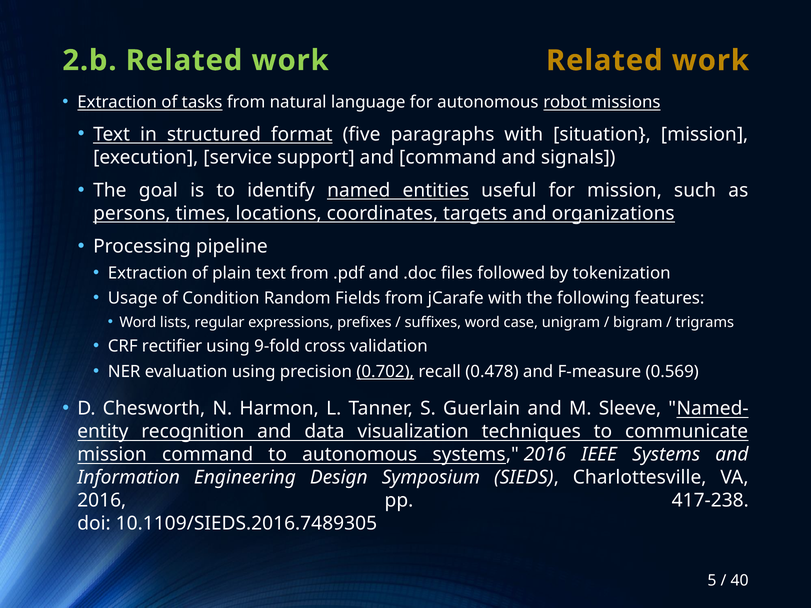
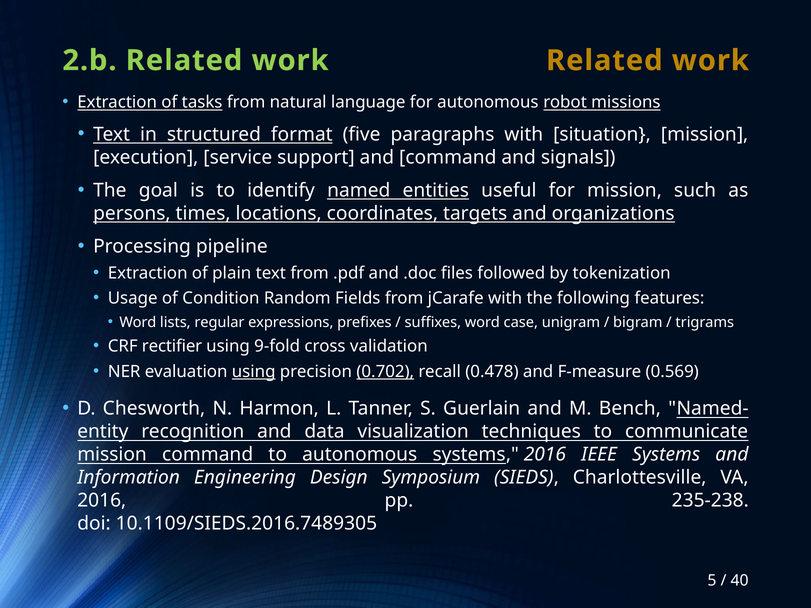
using at (254, 372) underline: none -> present
Sleeve: Sleeve -> Bench
417-238: 417-238 -> 235-238
